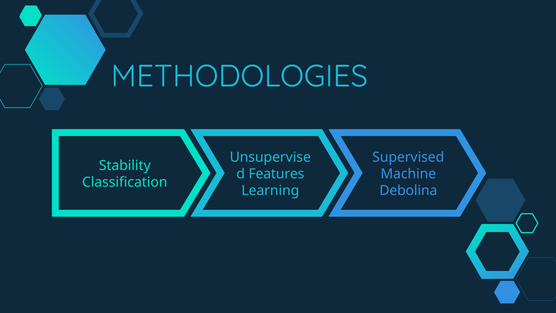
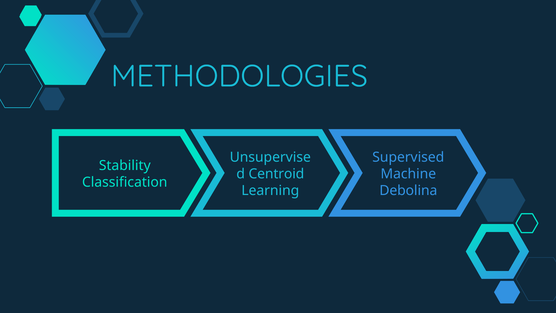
Features: Features -> Centroid
